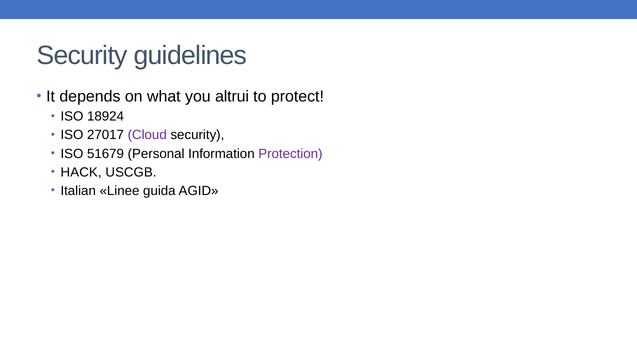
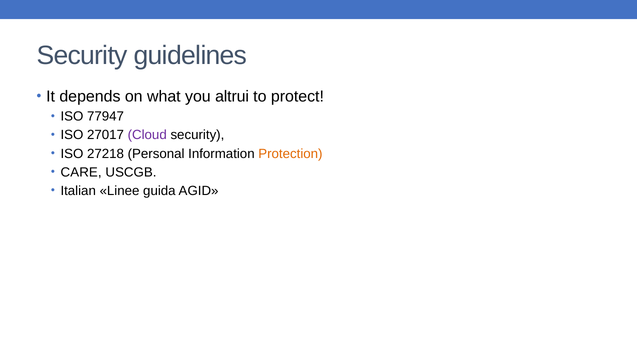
18924: 18924 -> 77947
51679: 51679 -> 27218
Protection colour: purple -> orange
HACK: HACK -> CARE
